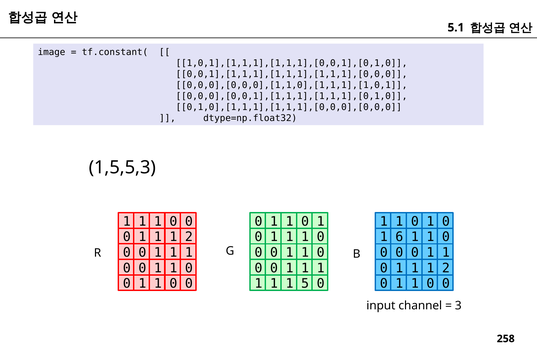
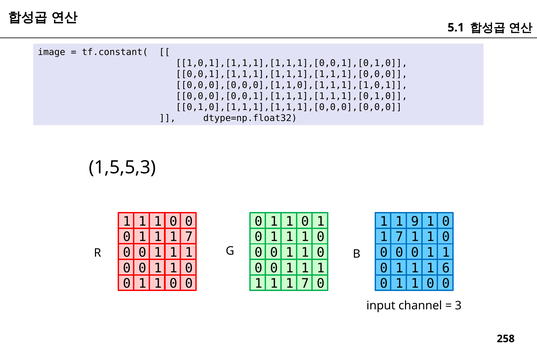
0 at (415, 221): 0 -> 9
2 at (189, 237): 2 -> 7
6 at (399, 237): 6 -> 7
2 at (446, 268): 2 -> 6
5 at (305, 283): 5 -> 7
